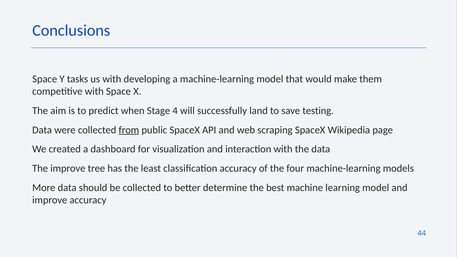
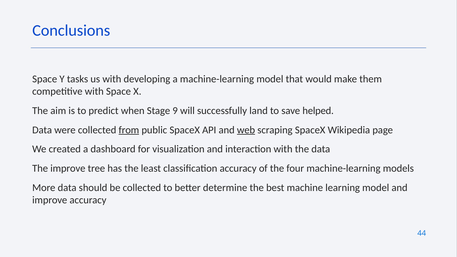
4: 4 -> 9
testing: testing -> helped
web underline: none -> present
